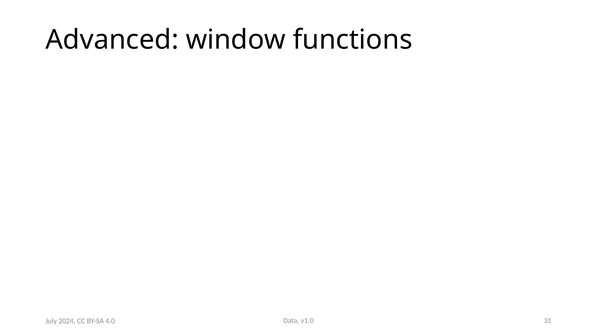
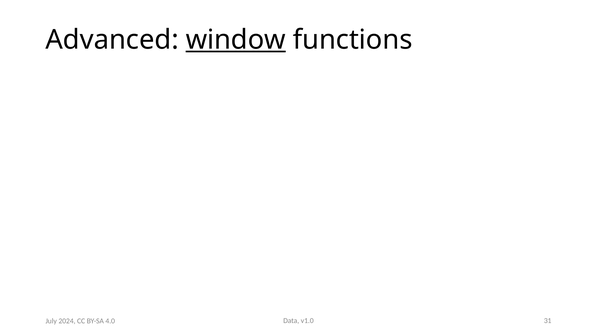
window underline: none -> present
